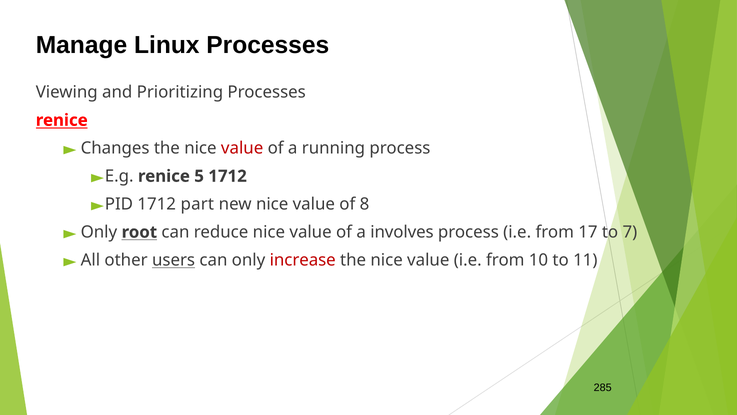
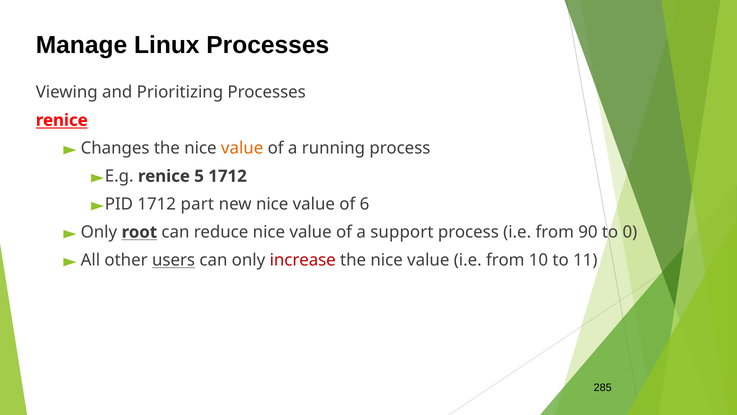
value at (242, 148) colour: red -> orange
8: 8 -> 6
involves: involves -> support
17: 17 -> 90
7: 7 -> 0
